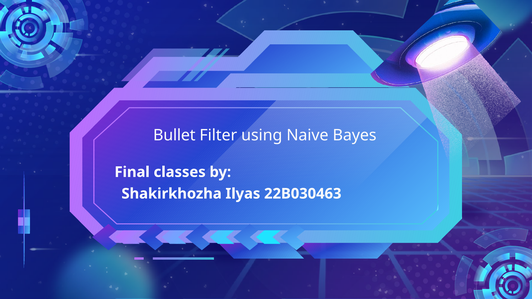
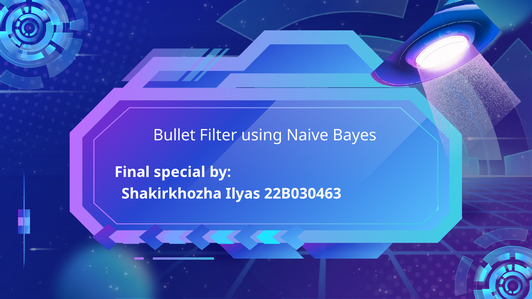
classes: classes -> special
